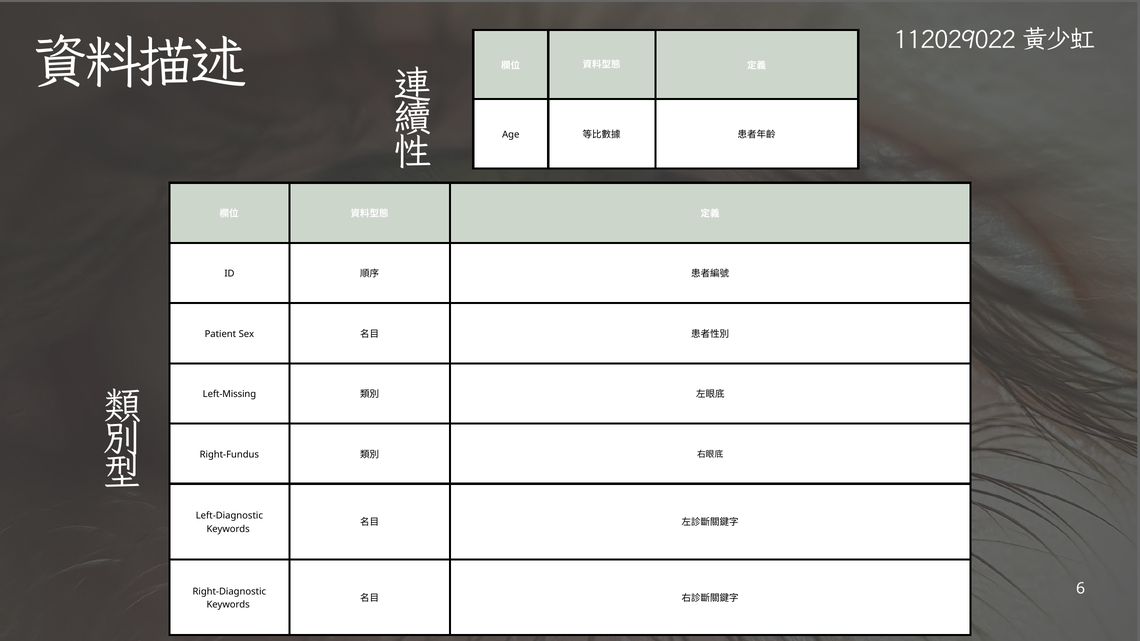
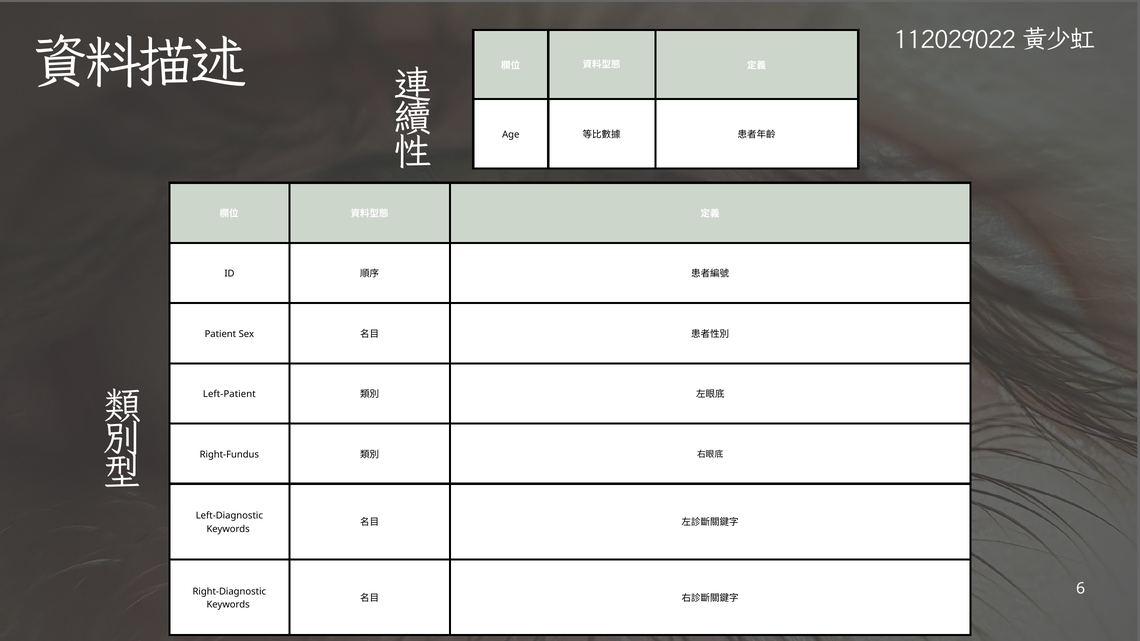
Left-Missing: Left-Missing -> Left-Patient
